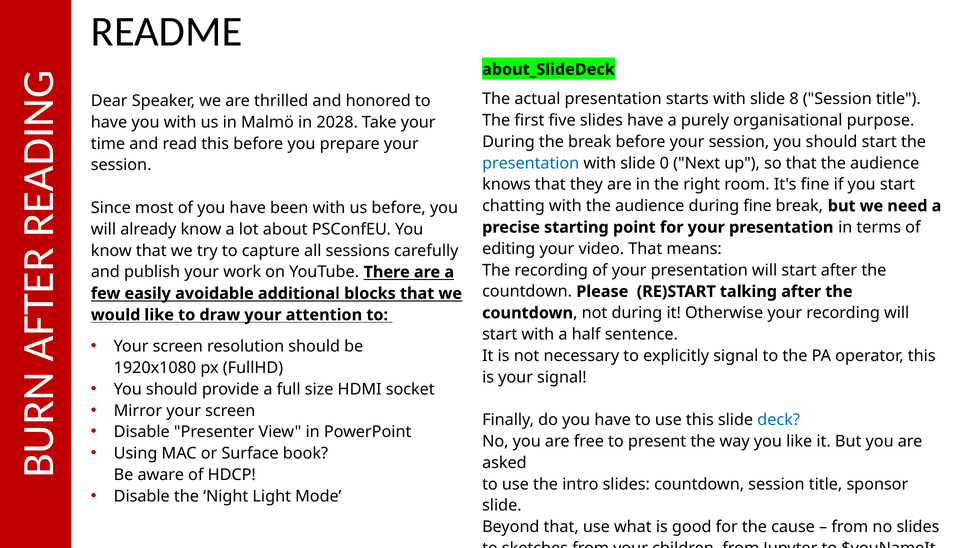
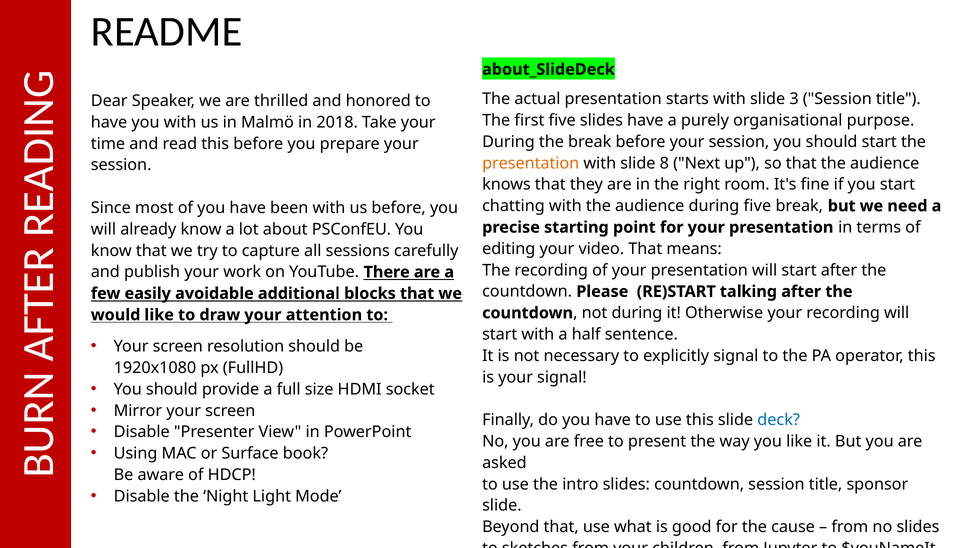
8: 8 -> 3
2028: 2028 -> 2018
presentation at (531, 163) colour: blue -> orange
0: 0 -> 8
during fine: fine -> five
